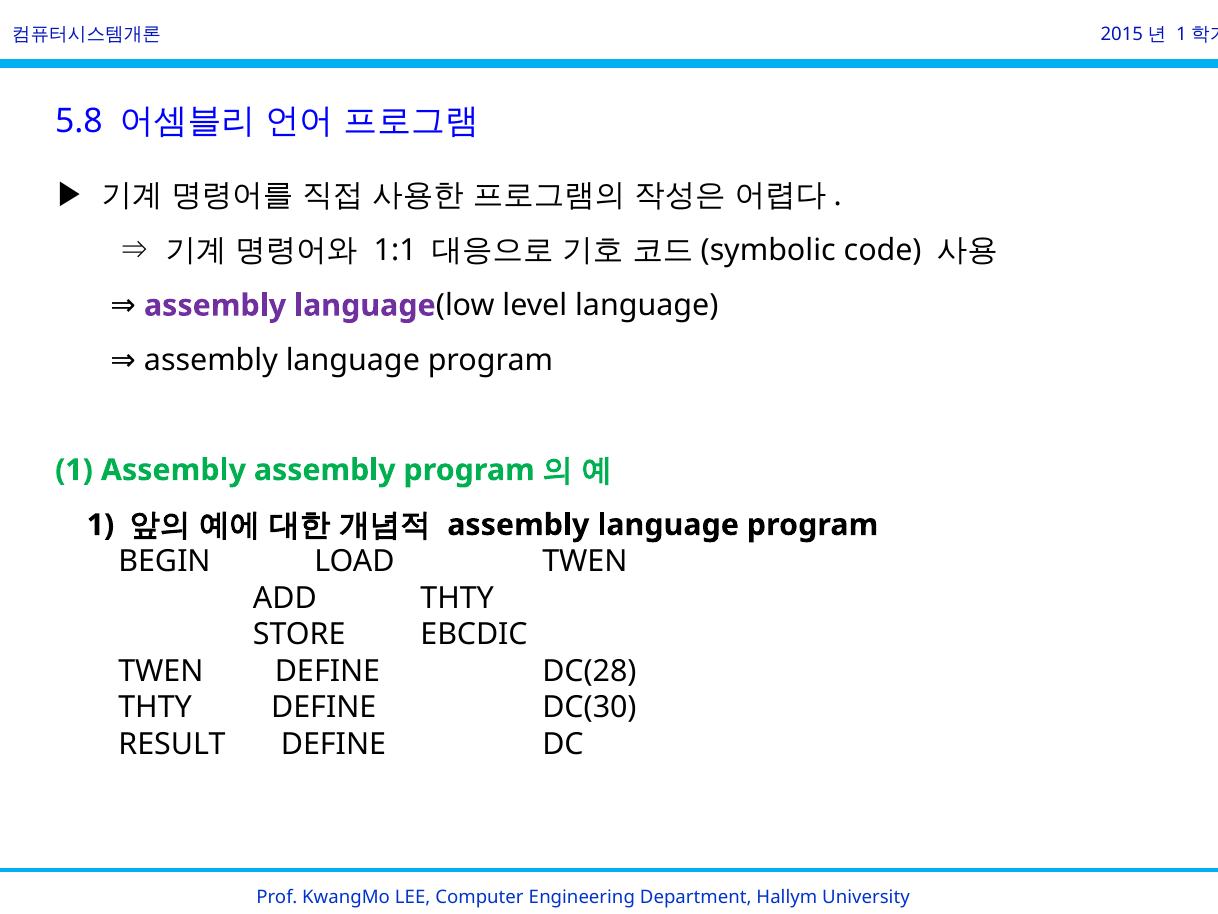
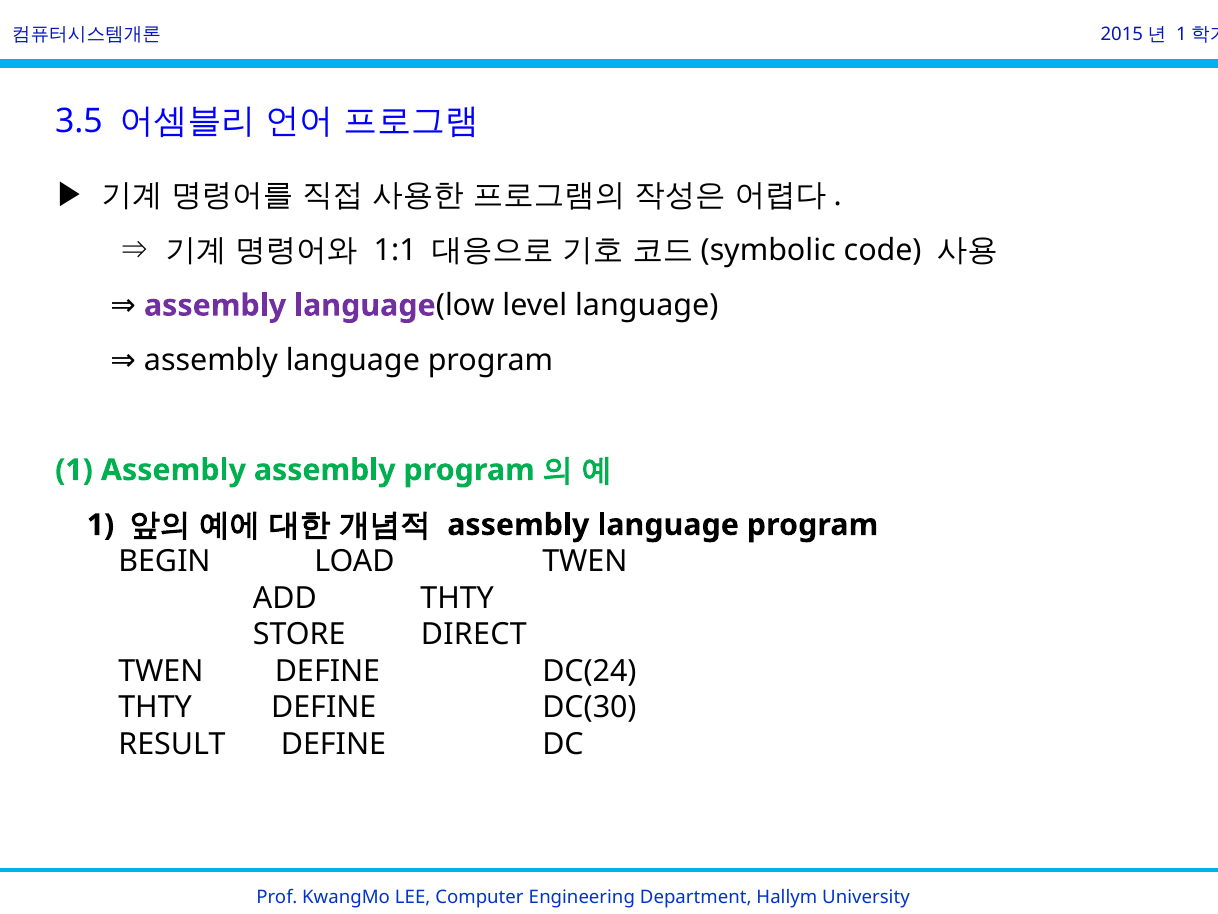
5.8: 5.8 -> 3.5
EBCDIC: EBCDIC -> DIRECT
DC(28: DC(28 -> DC(24
